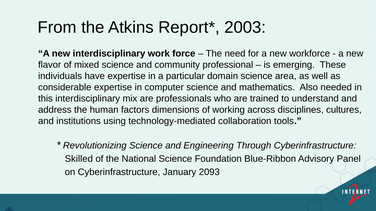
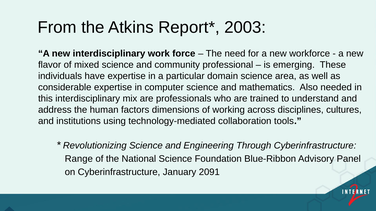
Skilled: Skilled -> Range
2093: 2093 -> 2091
